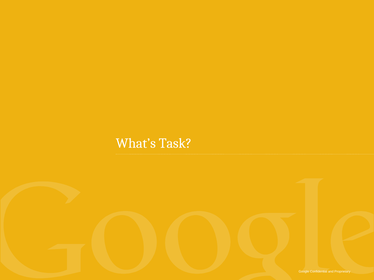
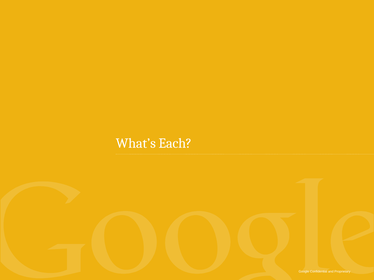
Task: Task -> Each
